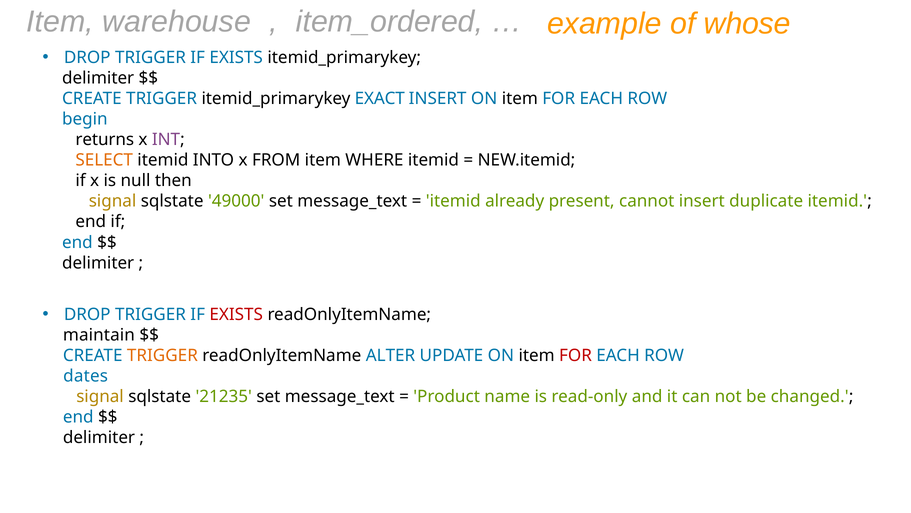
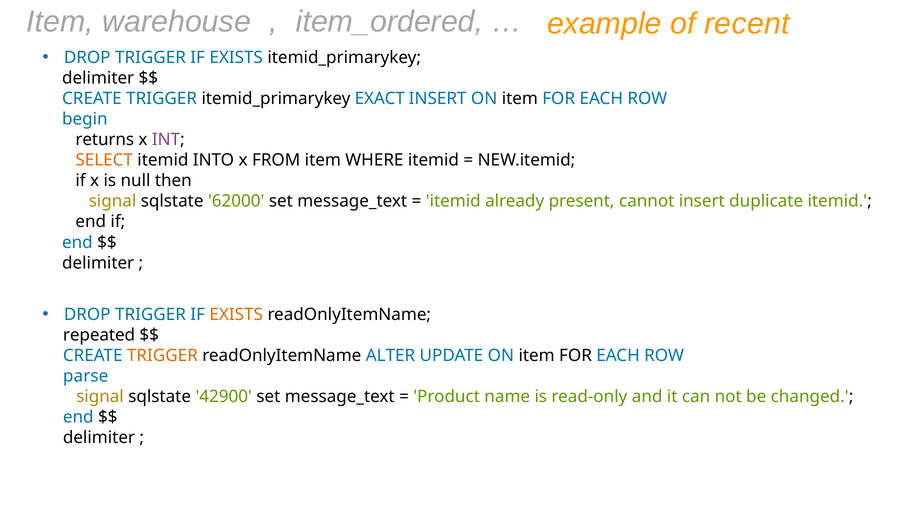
whose: whose -> recent
49000: 49000 -> 62000
EXISTS at (236, 314) colour: red -> orange
maintain: maintain -> repeated
FOR at (576, 355) colour: red -> black
dates: dates -> parse
21235: 21235 -> 42900
